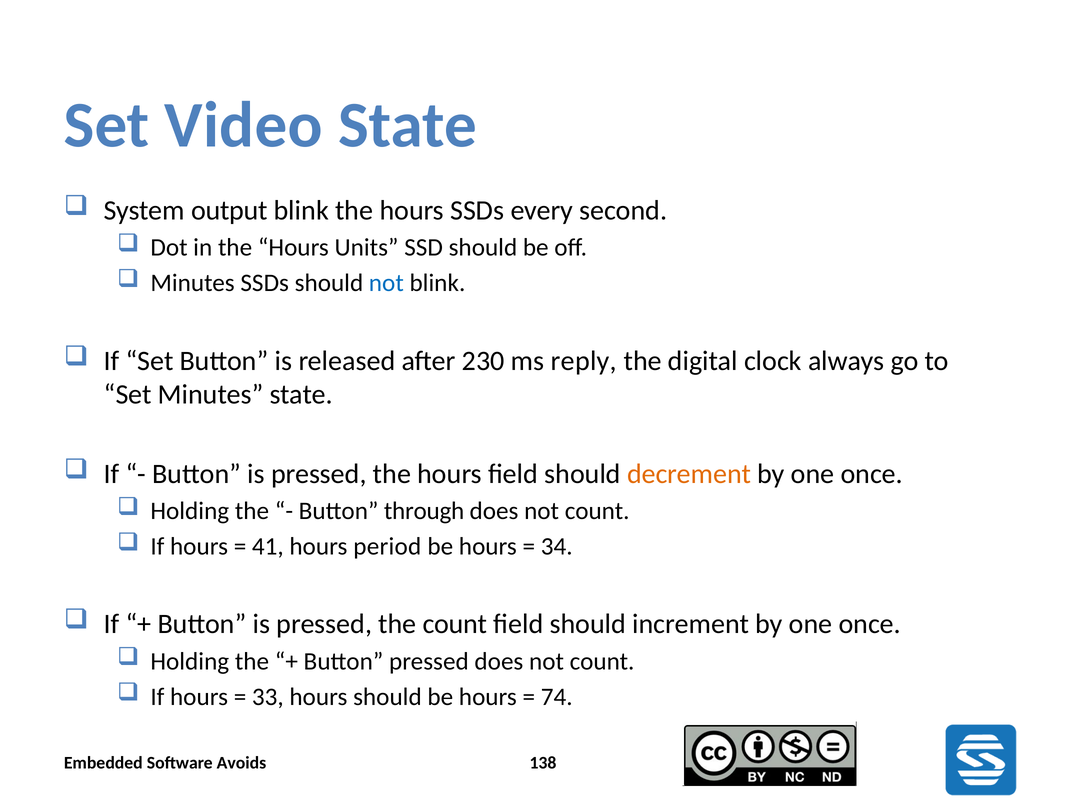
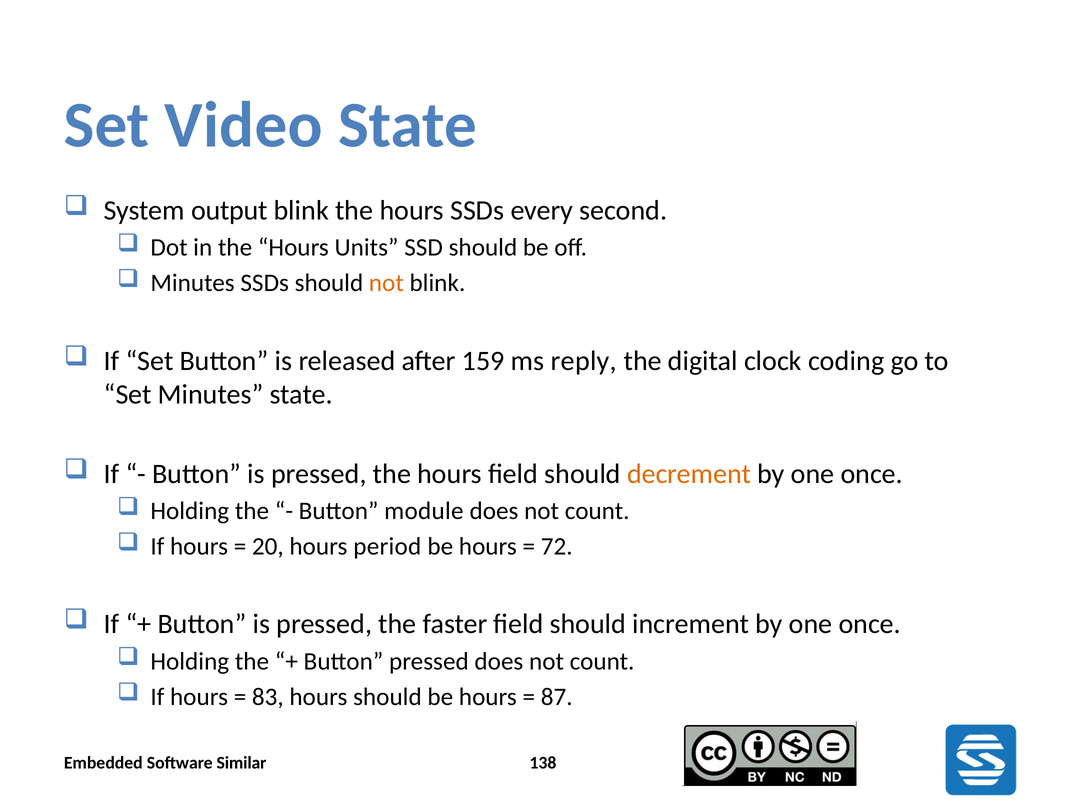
not at (386, 283) colour: blue -> orange
230: 230 -> 159
always: always -> coding
through: through -> module
41: 41 -> 20
34: 34 -> 72
the count: count -> faster
33: 33 -> 83
74: 74 -> 87
Avoids: Avoids -> Similar
